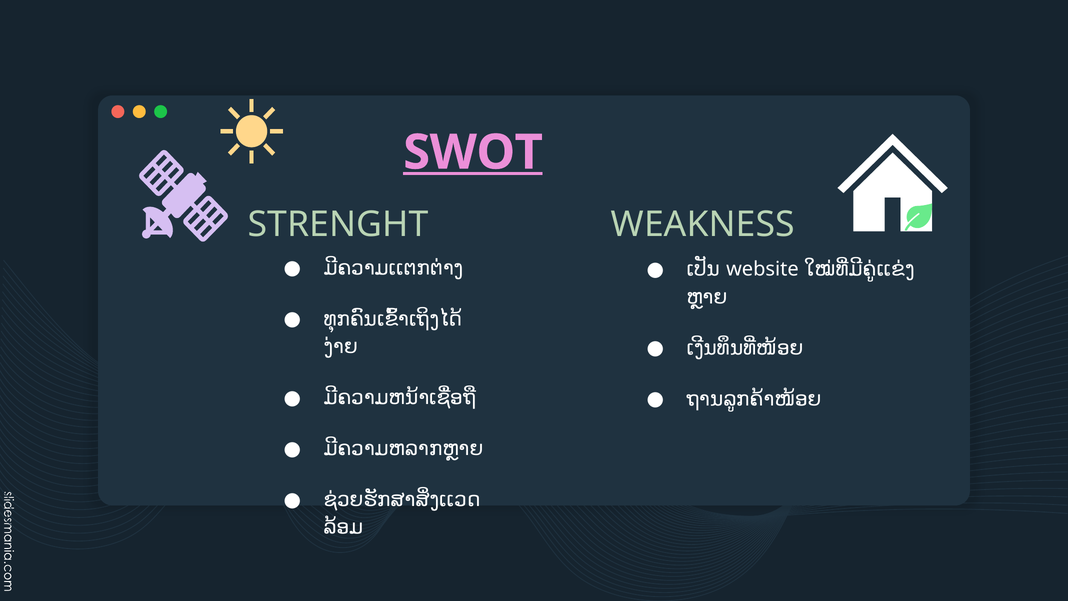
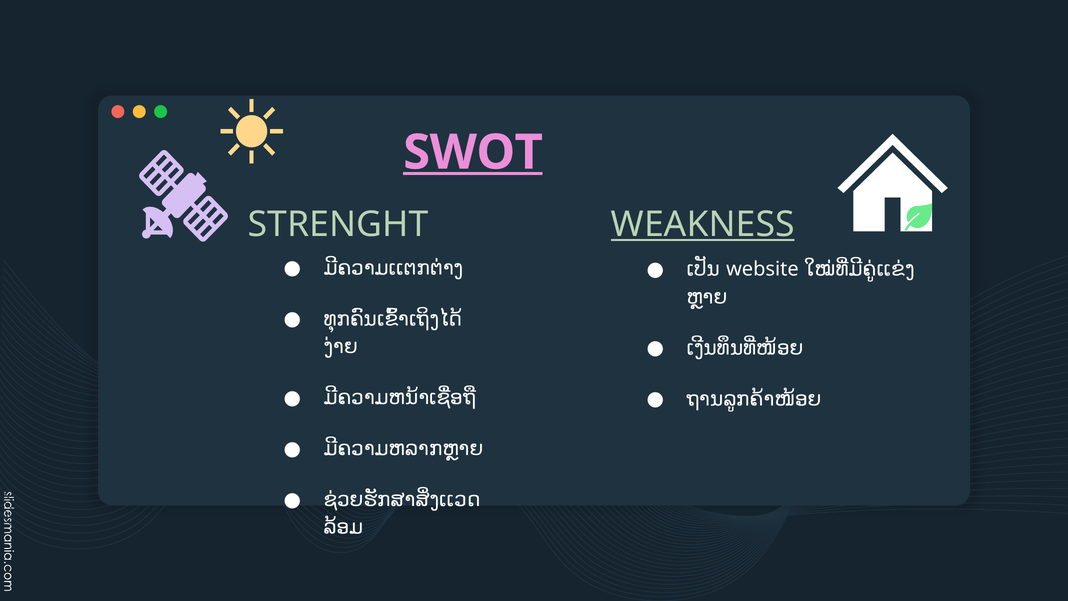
WEAKNESS underline: none -> present
